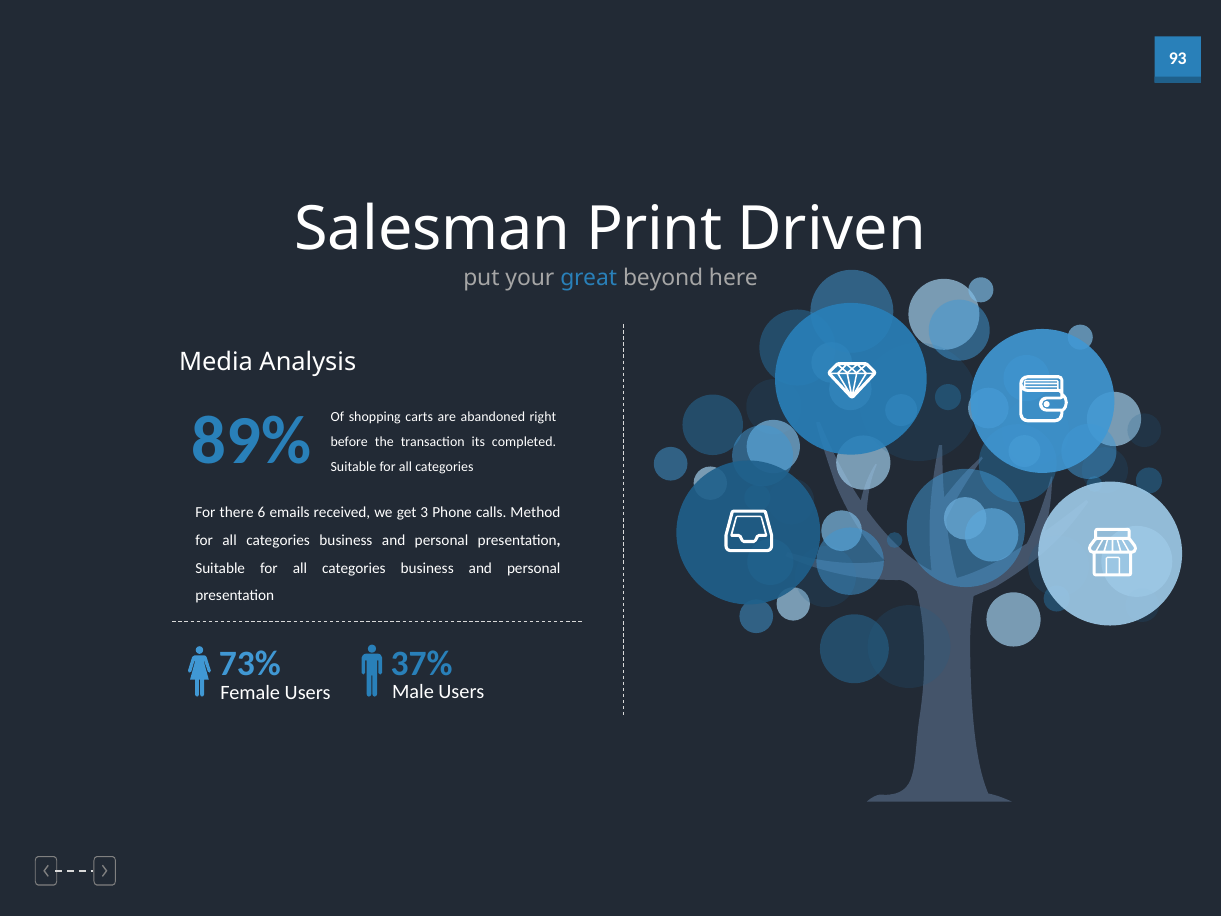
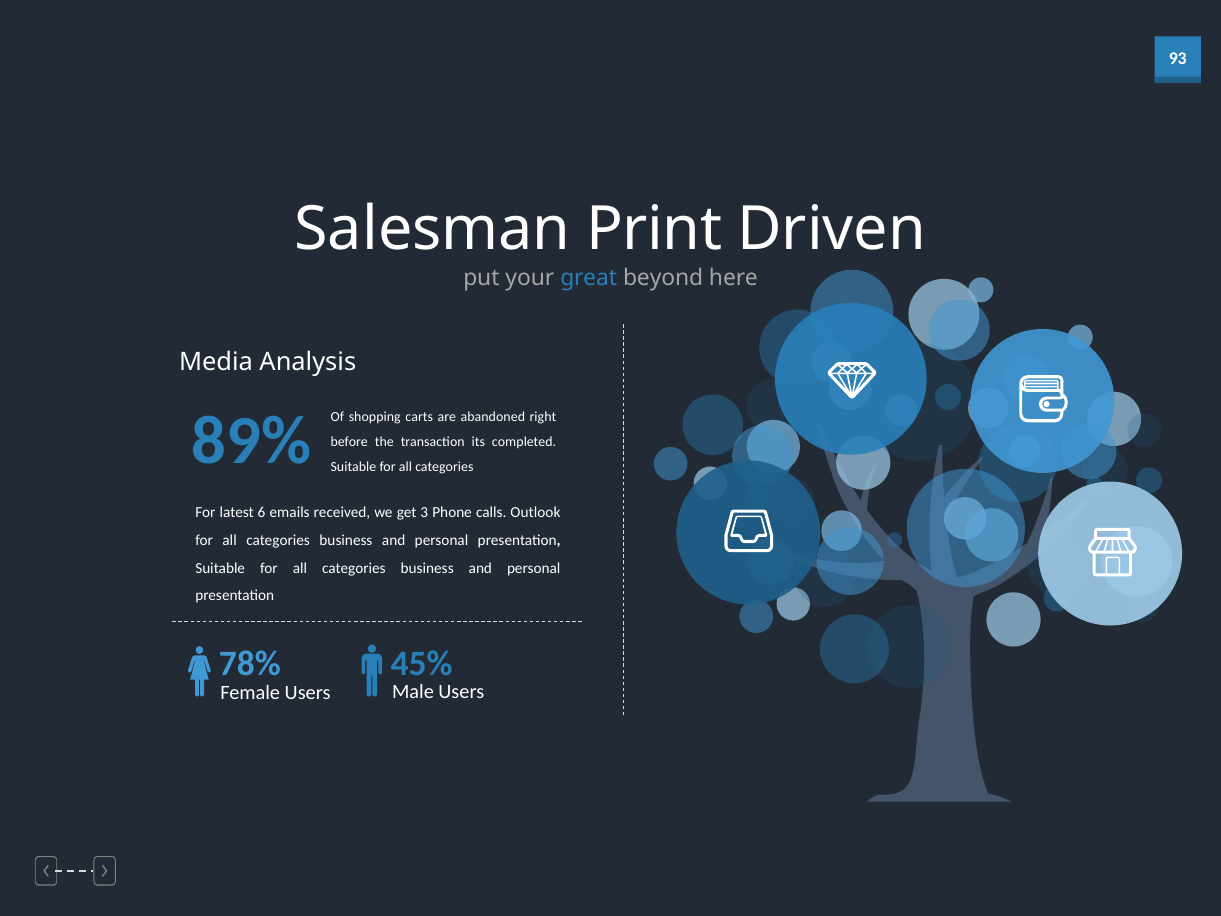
there: there -> latest
Method: Method -> Outlook
73%: 73% -> 78%
37%: 37% -> 45%
